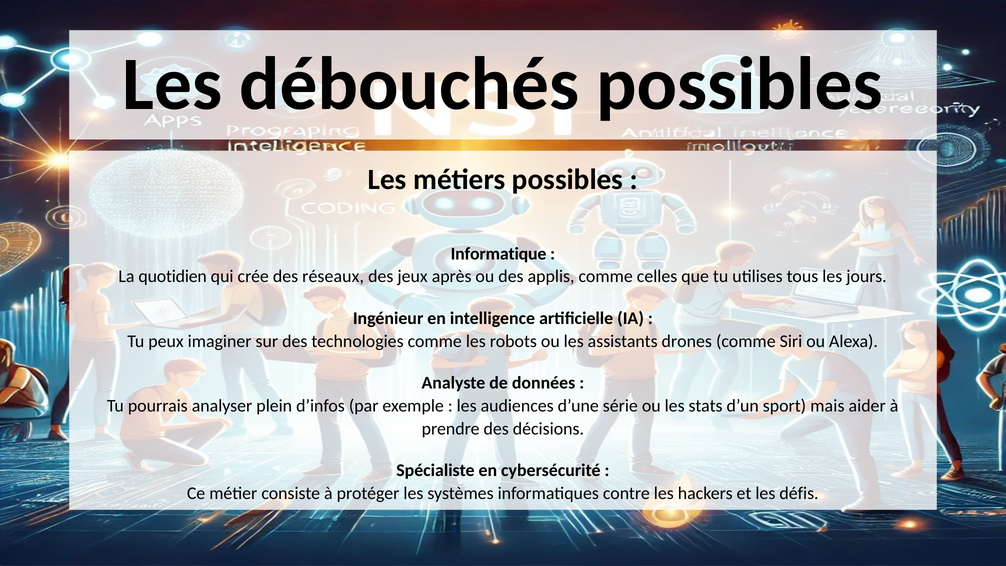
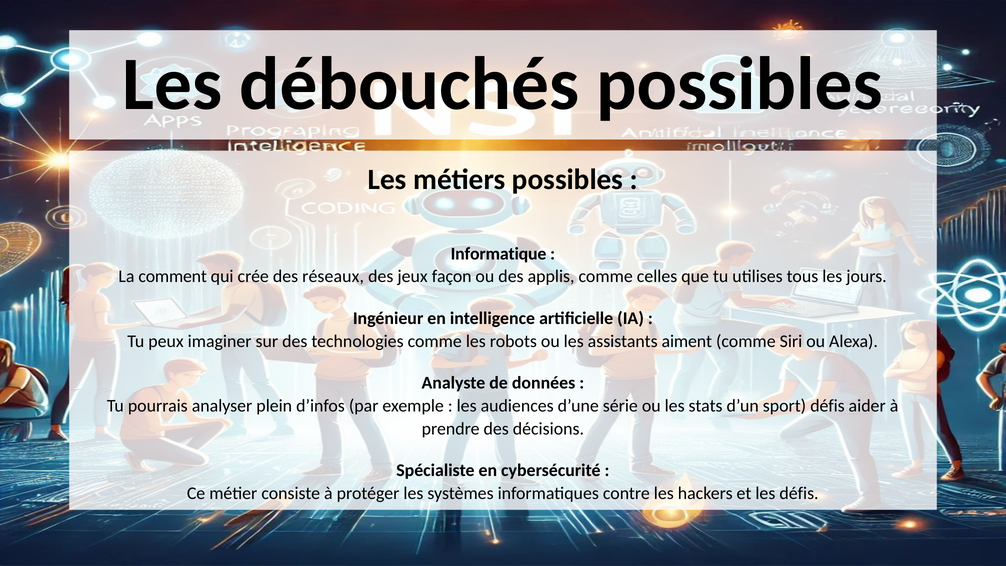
quotidien: quotidien -> comment
après: après -> façon
drones: drones -> aiment
sport mais: mais -> défis
